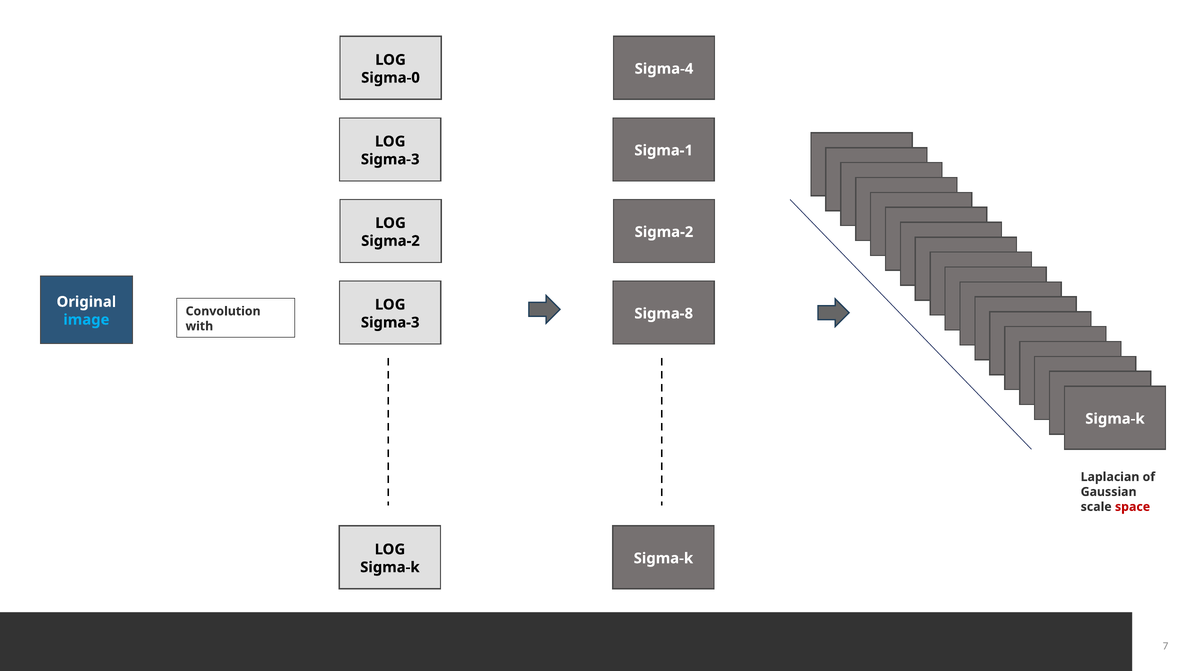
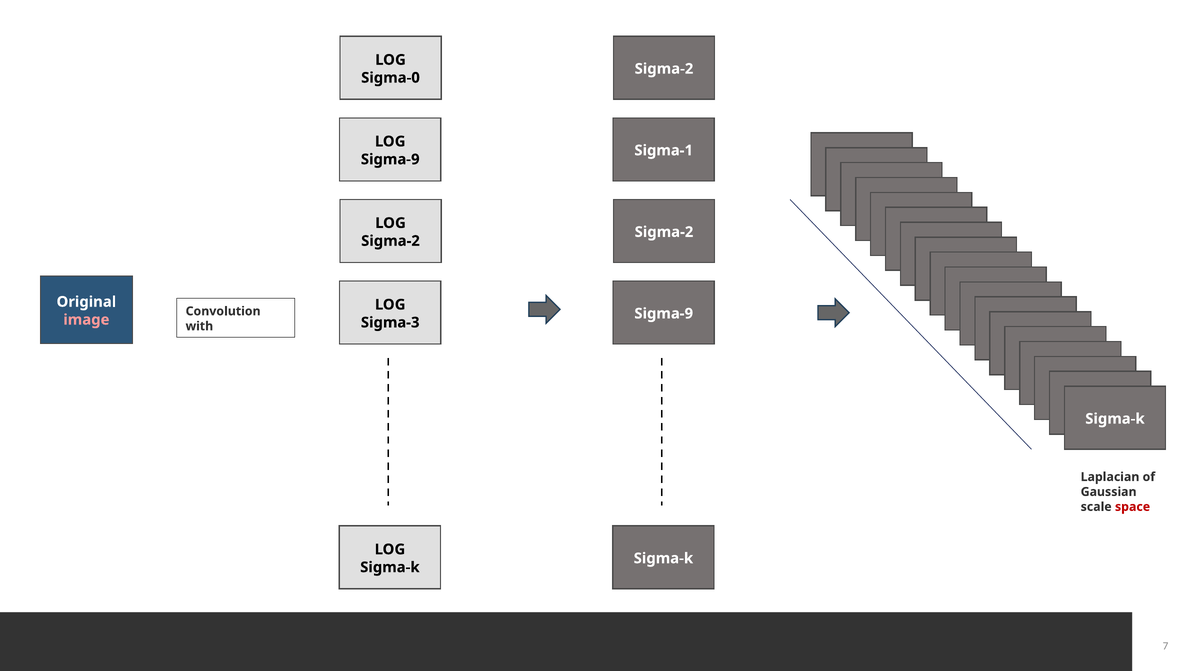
Sigma-4 at (664, 69): Sigma-4 -> Sigma-2
Sigma-3 at (390, 159): Sigma-3 -> Sigma-9
Sigma-8 at (664, 314): Sigma-8 -> Sigma-9
image colour: light blue -> pink
